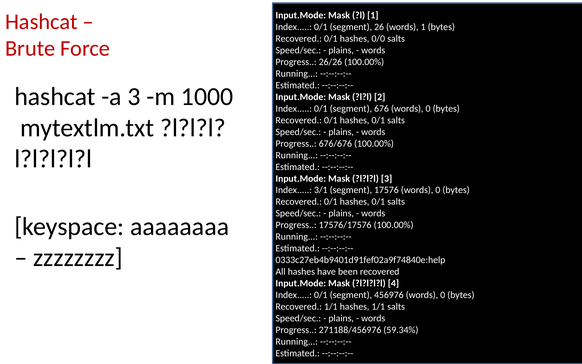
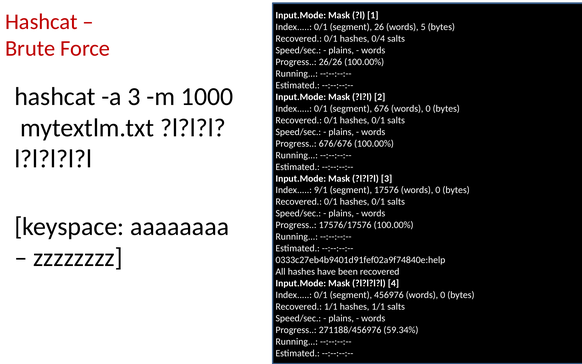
words 1: 1 -> 5
0/0: 0/0 -> 0/4
3/1: 3/1 -> 9/1
